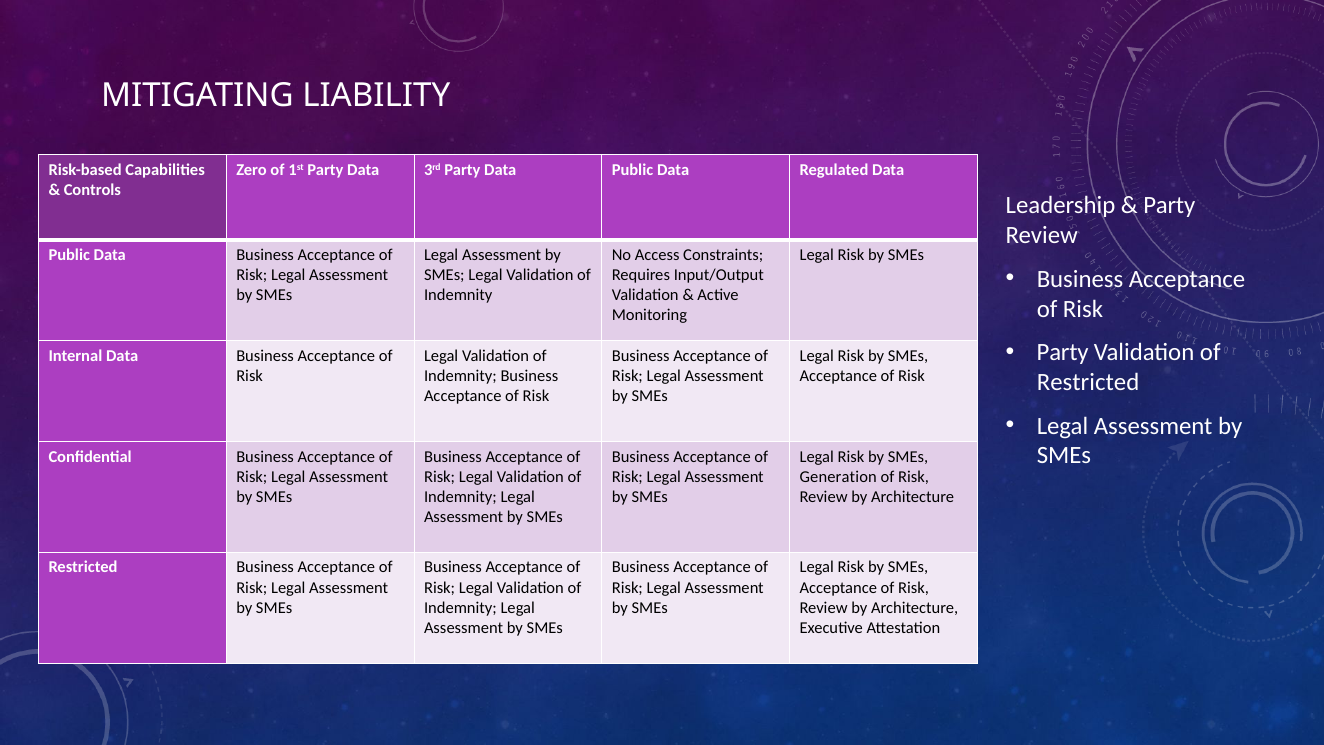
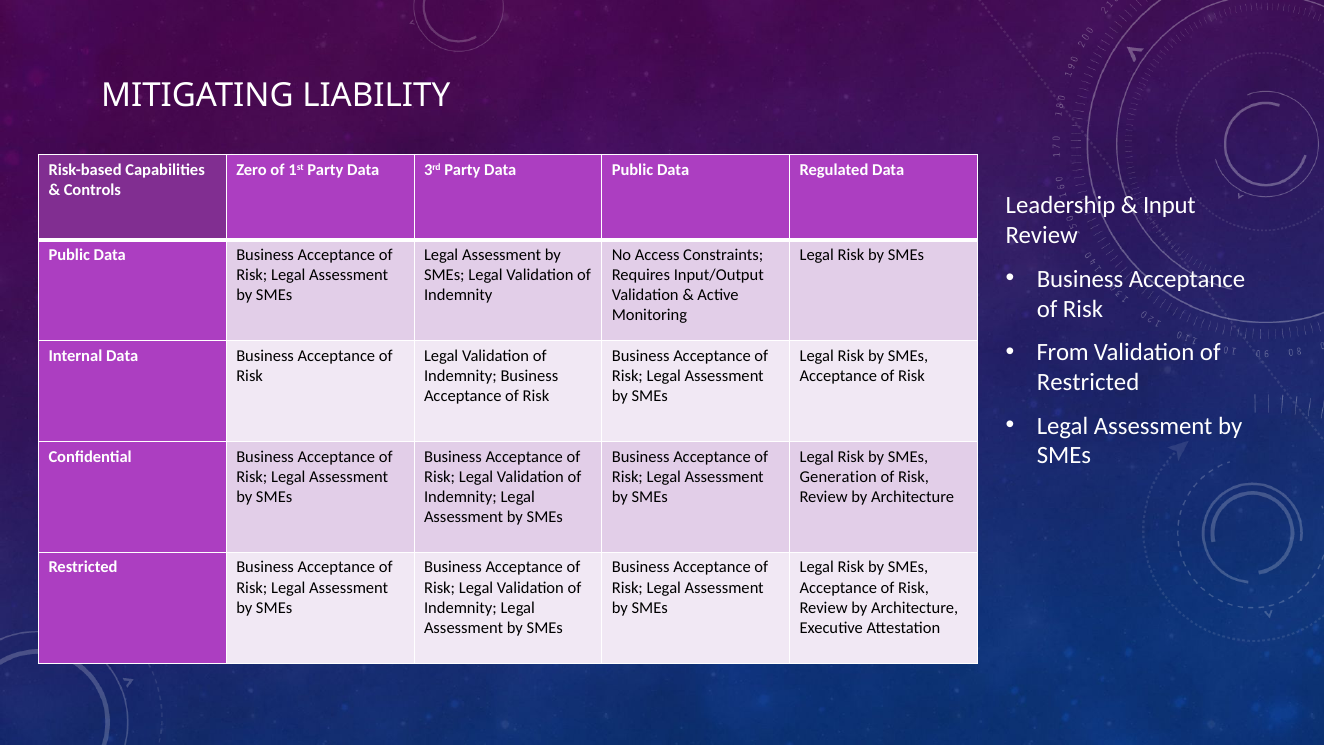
Party at (1169, 206): Party -> Input
Party at (1063, 352): Party -> From
